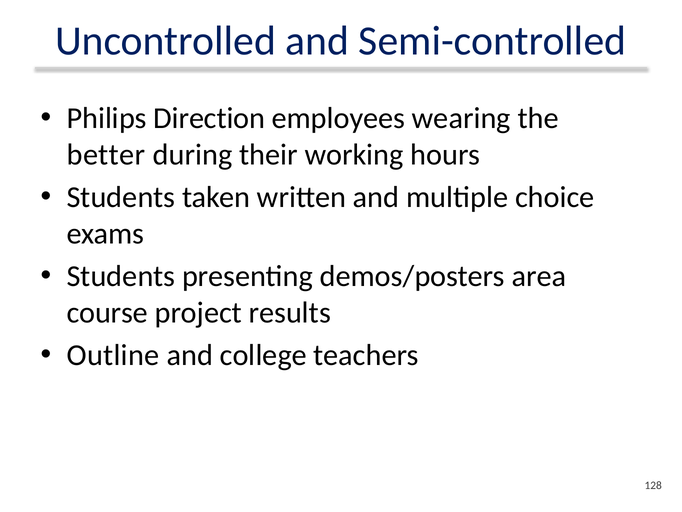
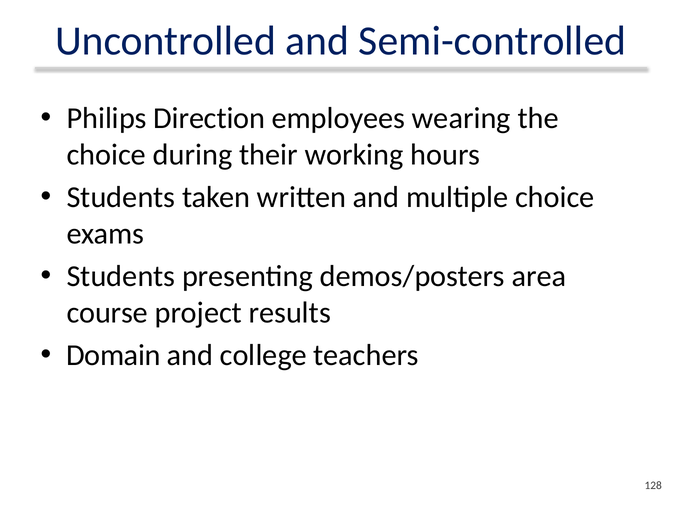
better at (106, 155): better -> choice
Outline: Outline -> Domain
